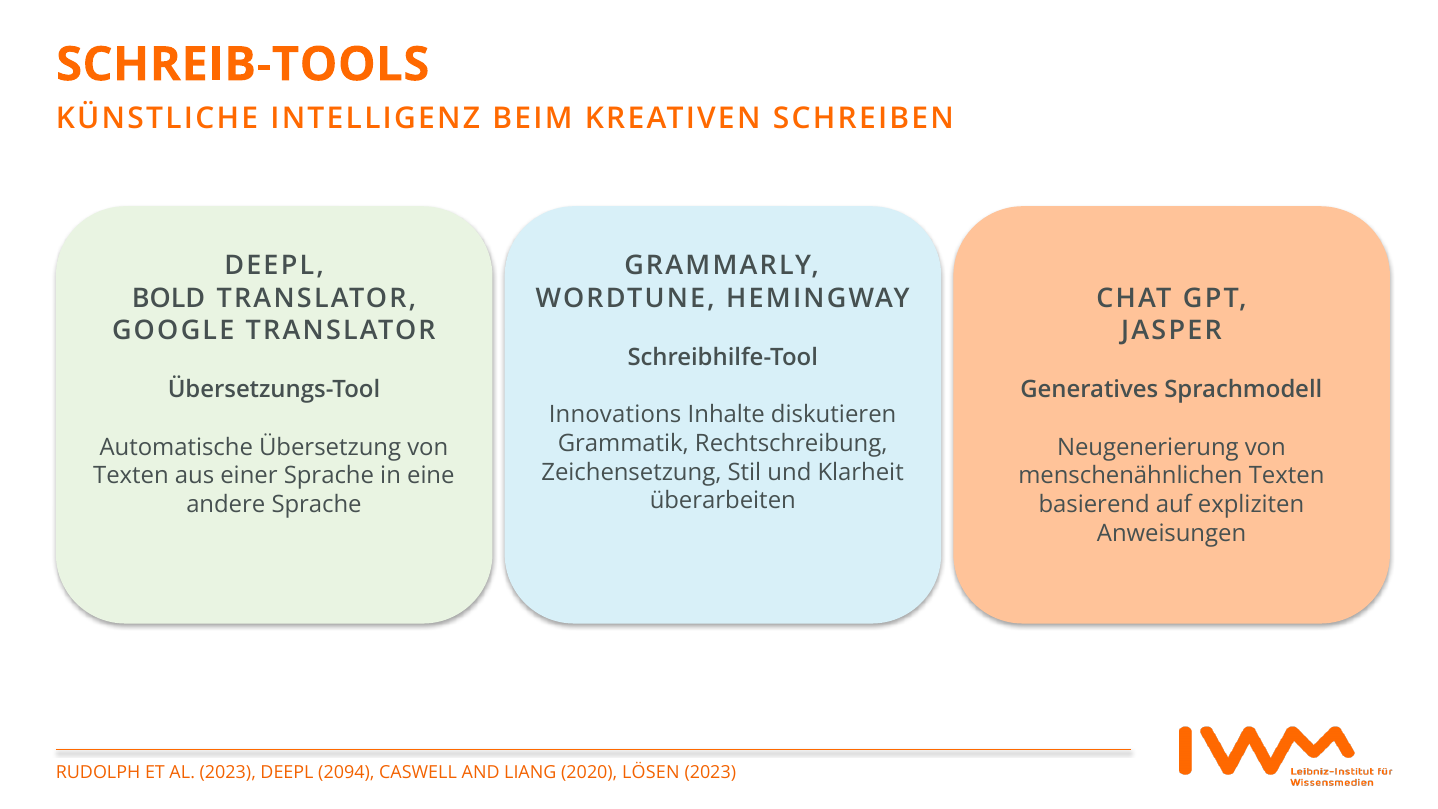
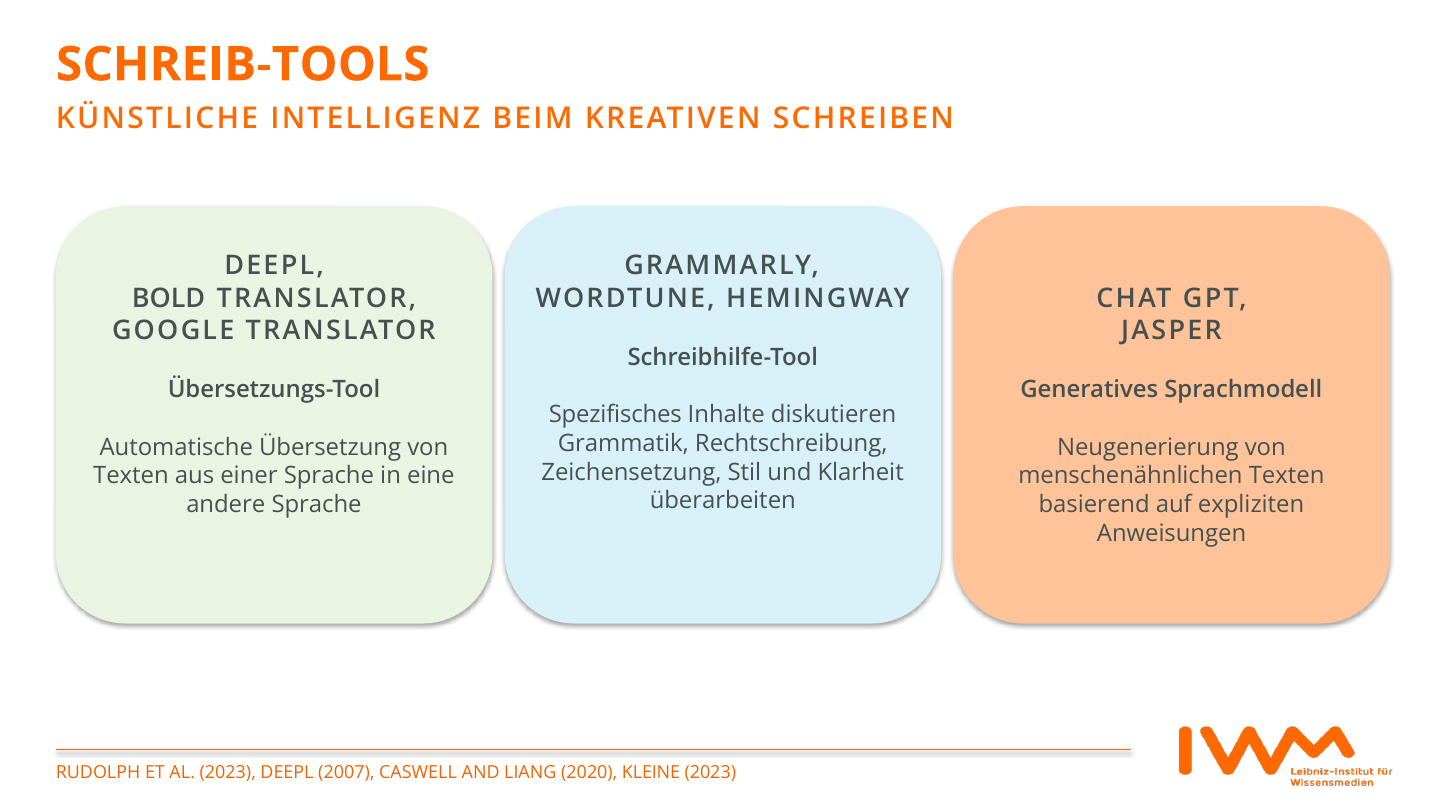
Innovations: Innovations -> Spezifisches
2094: 2094 -> 2007
LÖSEN: LÖSEN -> KLEINE
